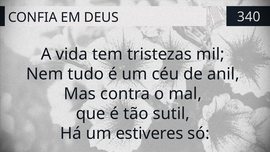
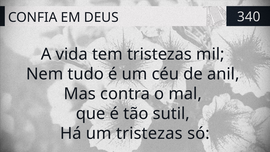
um estiveres: estiveres -> tristezas
